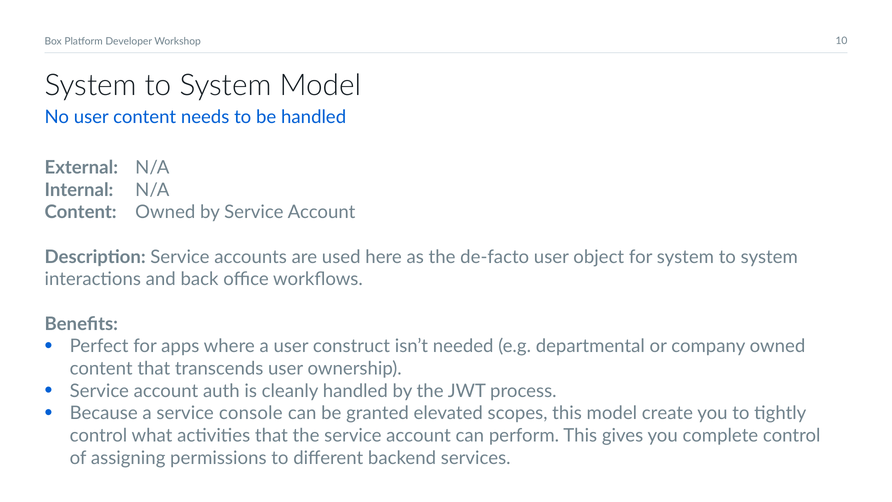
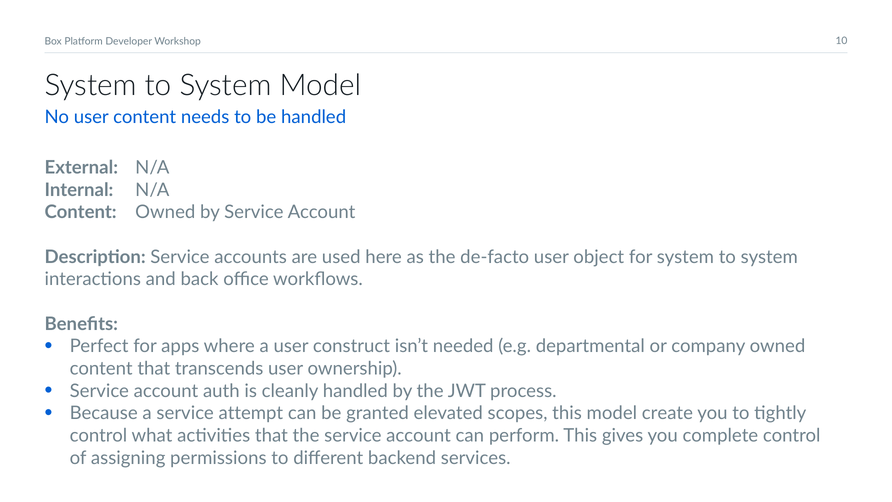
console: console -> attempt
